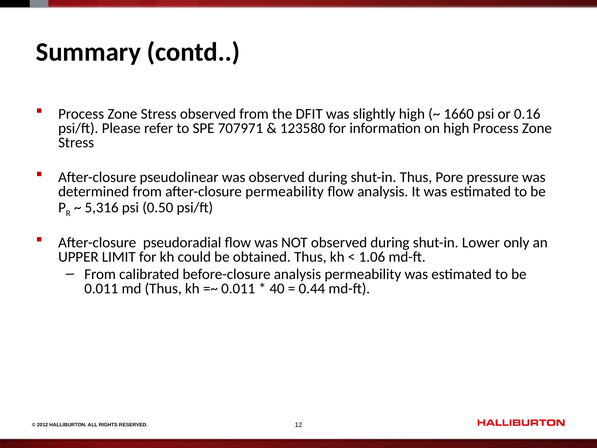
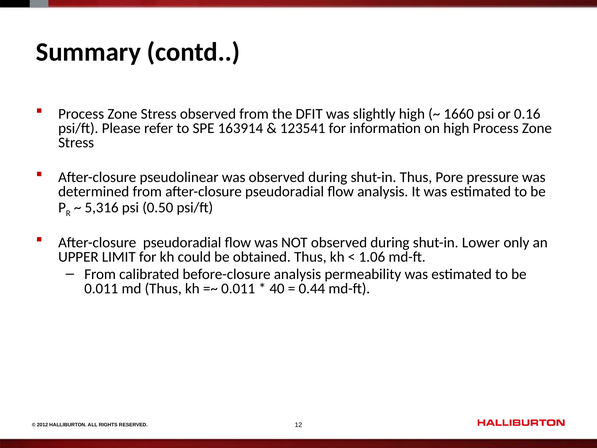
707971: 707971 -> 163914
123580: 123580 -> 123541
from after-closure permeability: permeability -> pseudoradial
